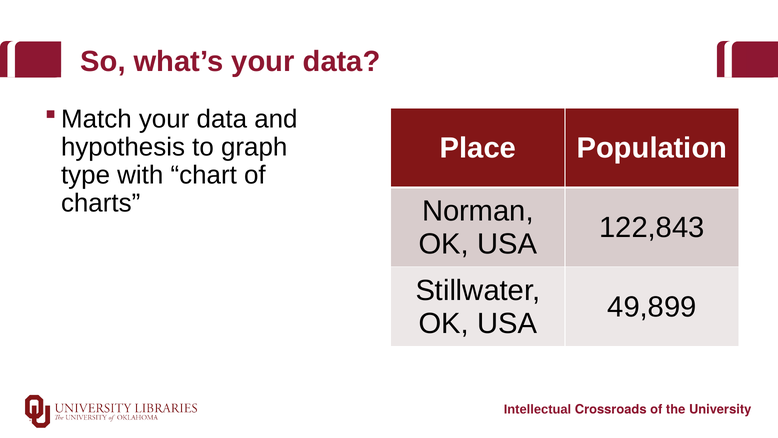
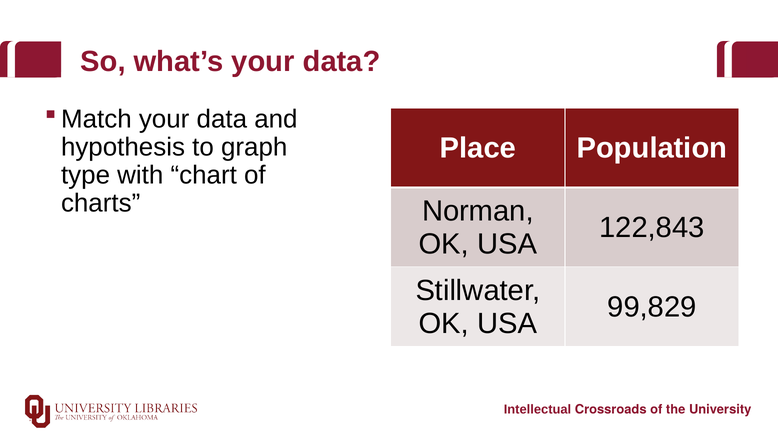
49,899: 49,899 -> 99,829
